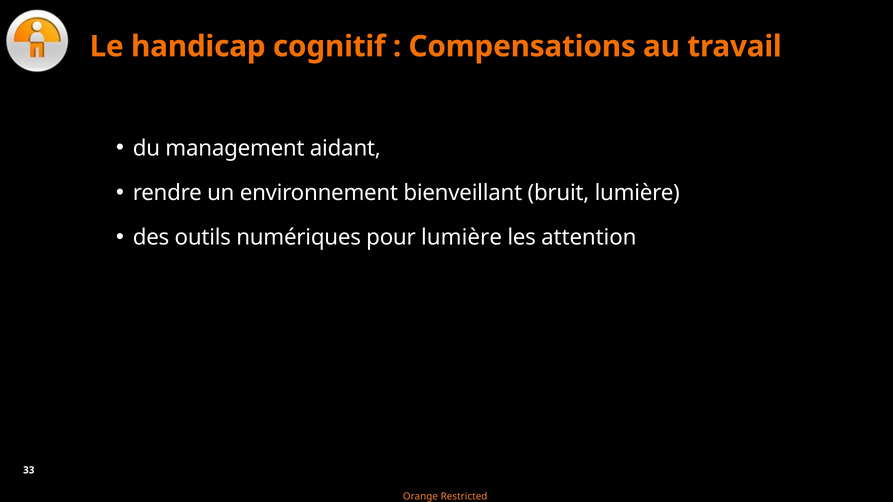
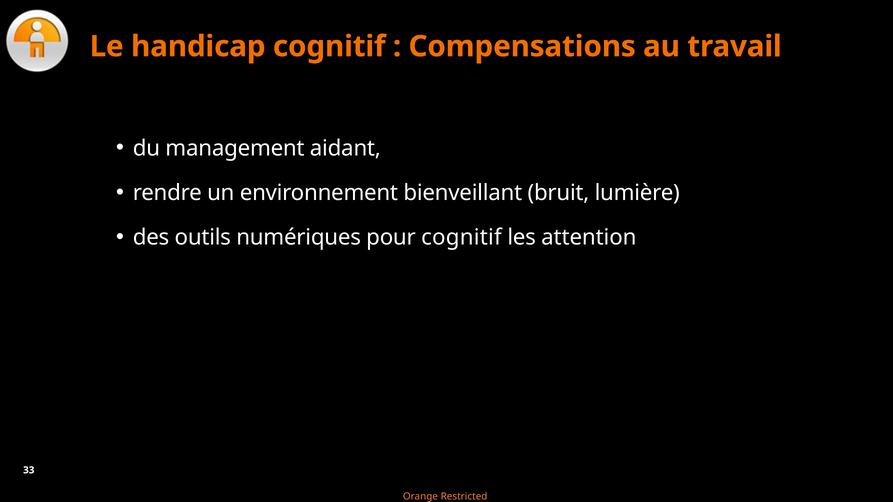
pour lumière: lumière -> cognitif
